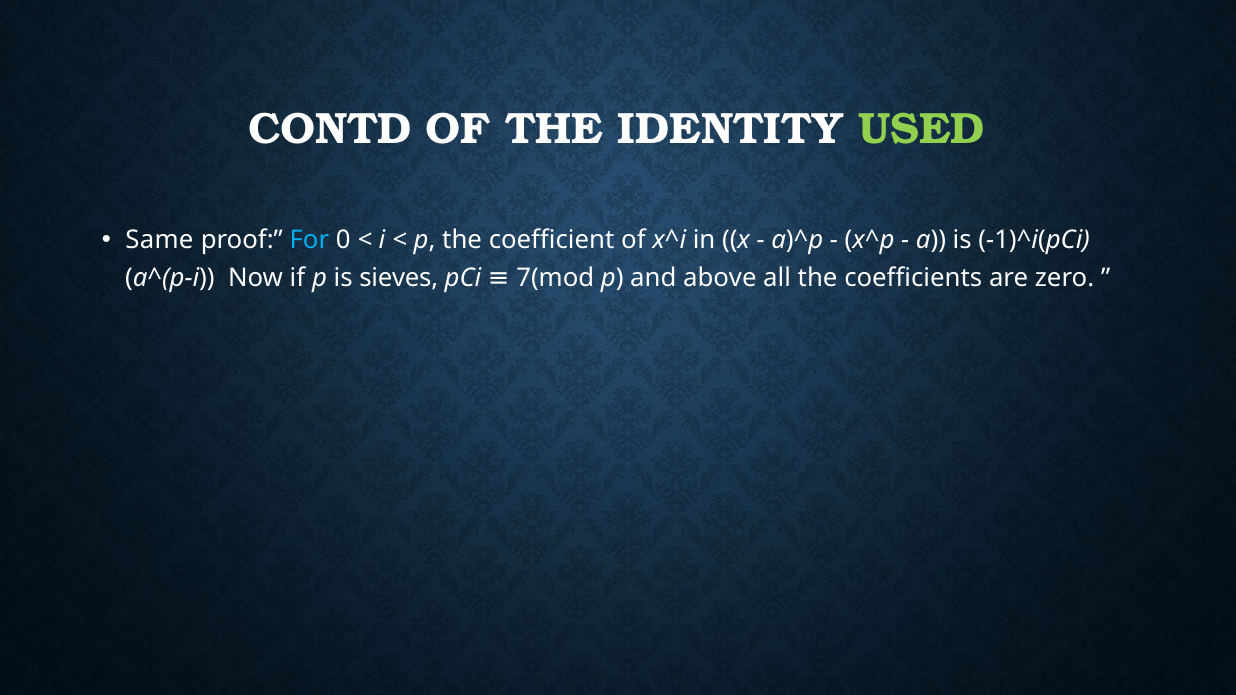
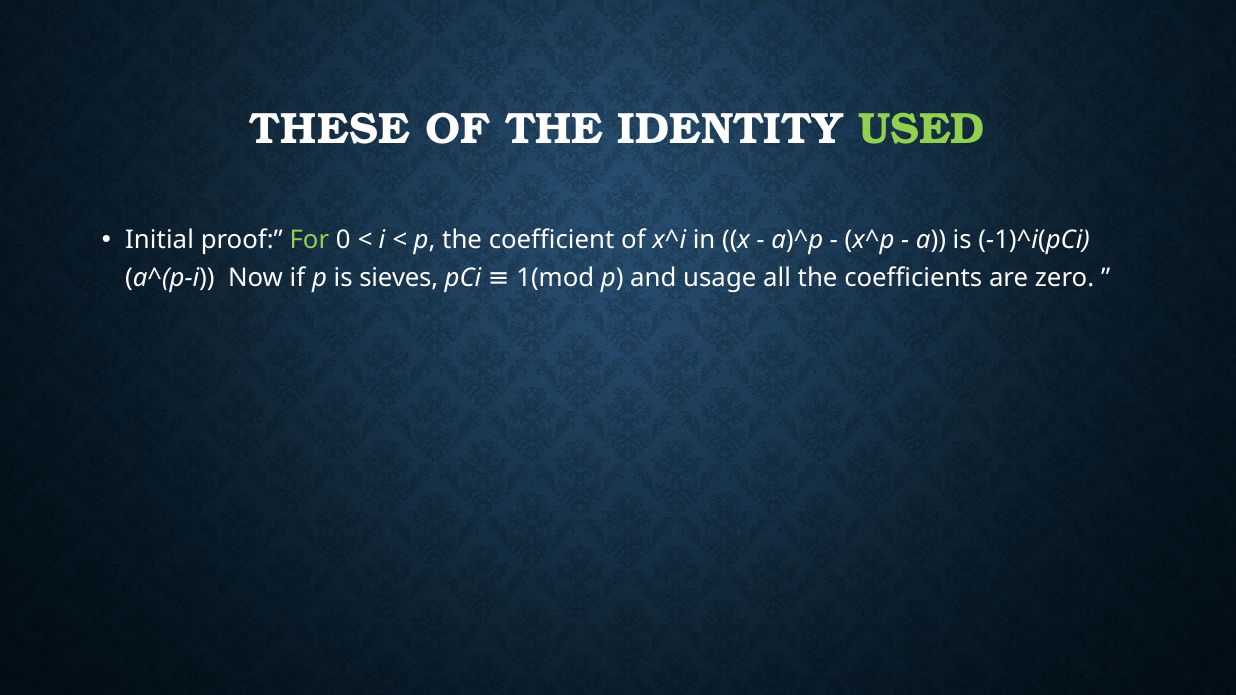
CONTD: CONTD -> THESE
Same: Same -> Initial
For colour: light blue -> light green
7(mod: 7(mod -> 1(mod
above: above -> usage
